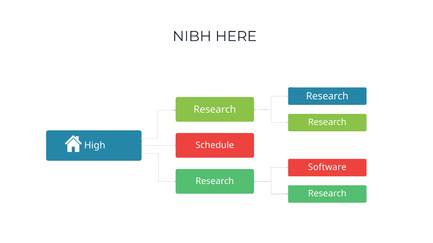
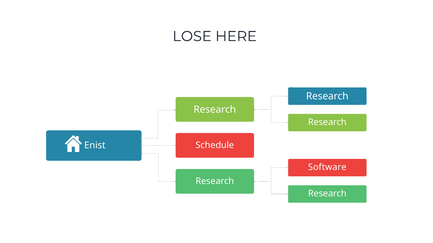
NIBH: NIBH -> LOSE
High: High -> Enist
